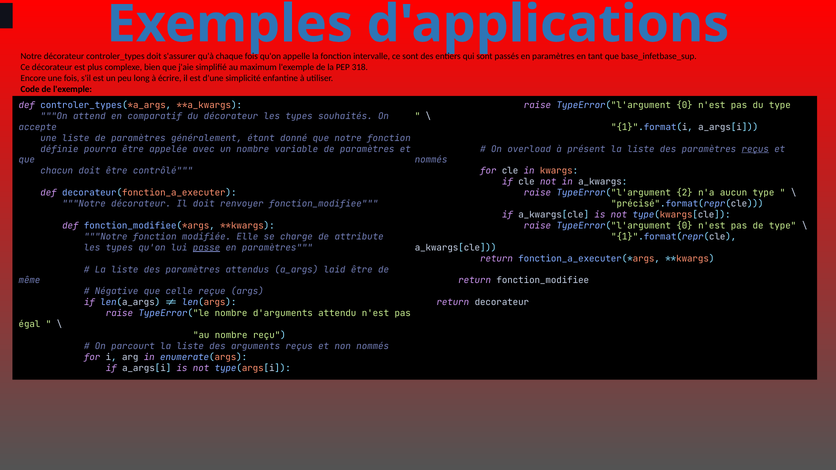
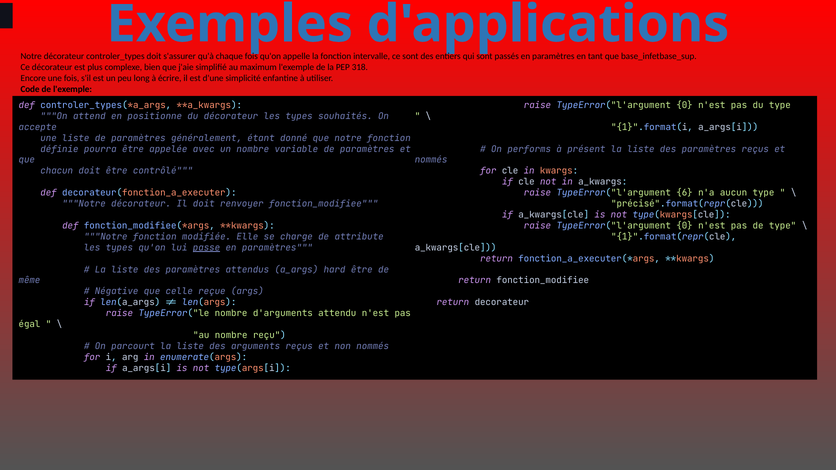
comparatif: comparatif -> positionne
overload: overload -> performs
reçus at (755, 149) underline: present -> none
2: 2 -> 6
laid: laid -> hard
